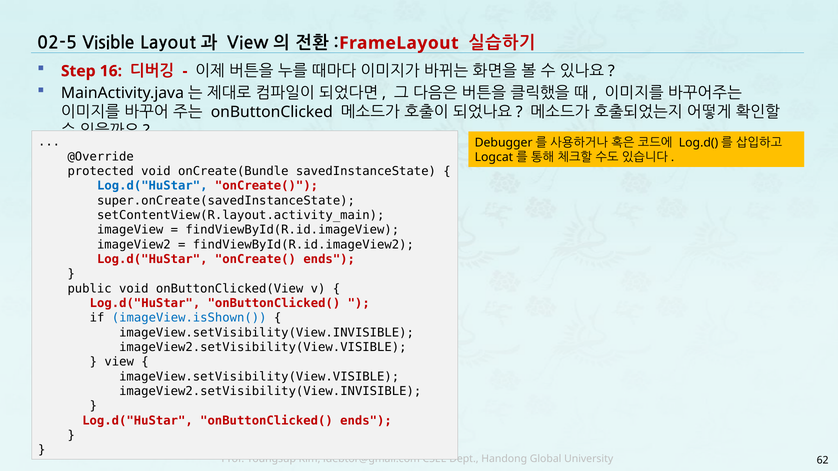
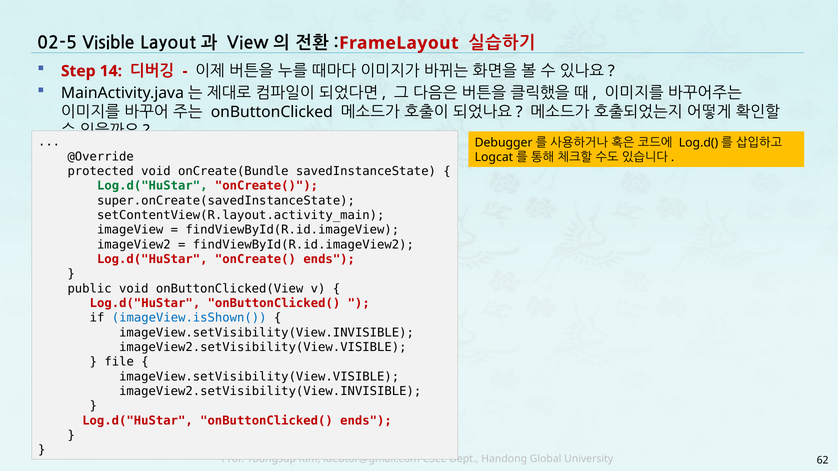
16: 16 -> 14
Log.d("HuStar at (152, 186) colour: blue -> green
view at (119, 362): view -> file
